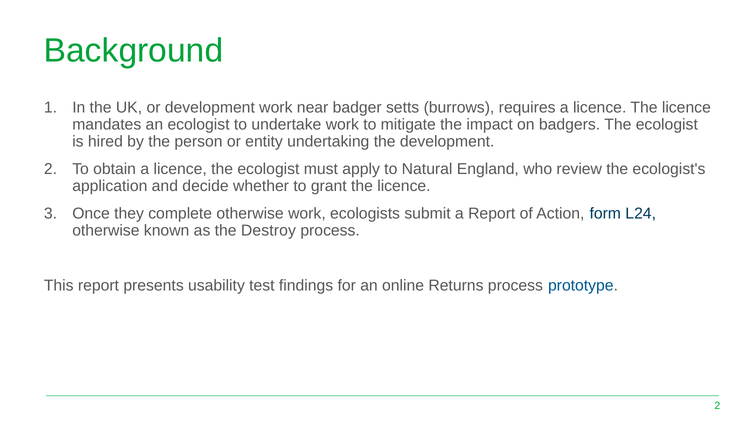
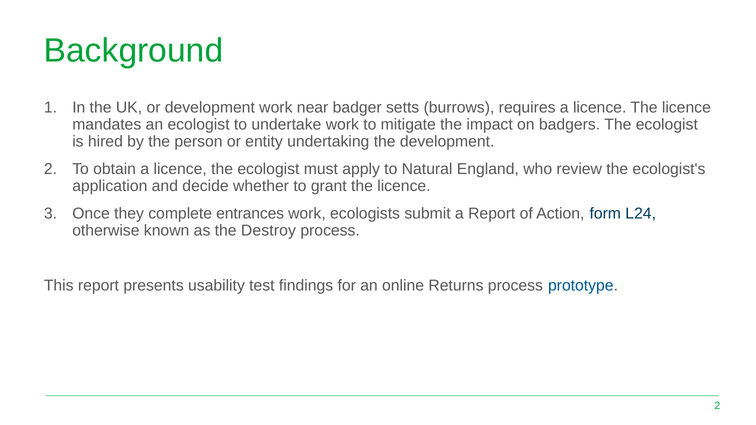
complete otherwise: otherwise -> entrances
